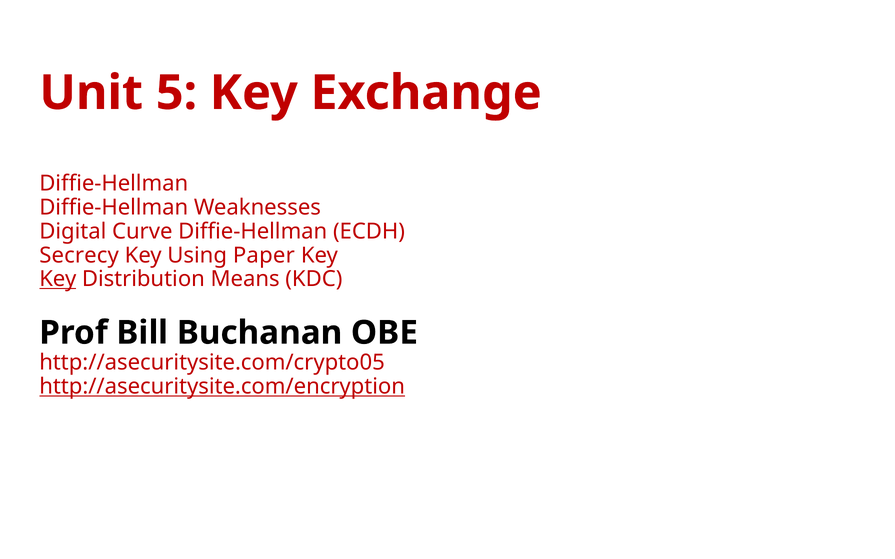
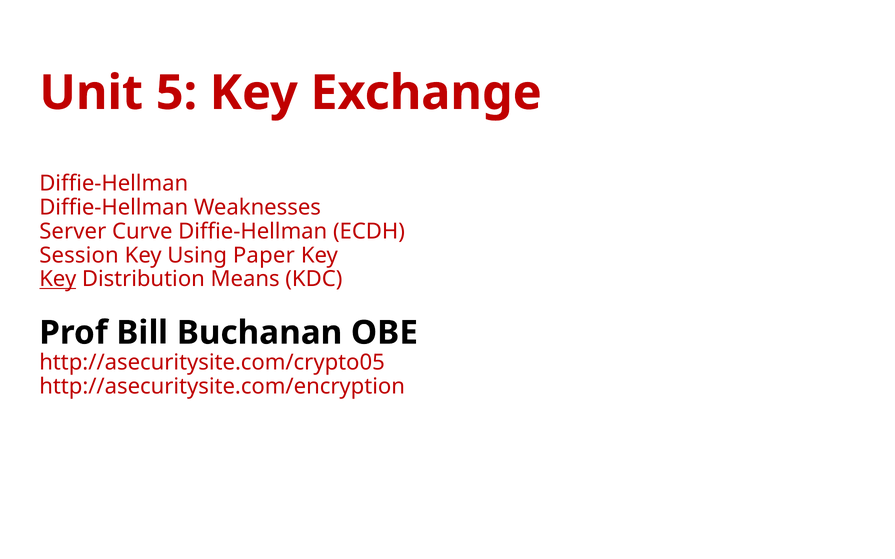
Digital: Digital -> Server
Secrecy: Secrecy -> Session
http://asecuritysite.com/encryption underline: present -> none
